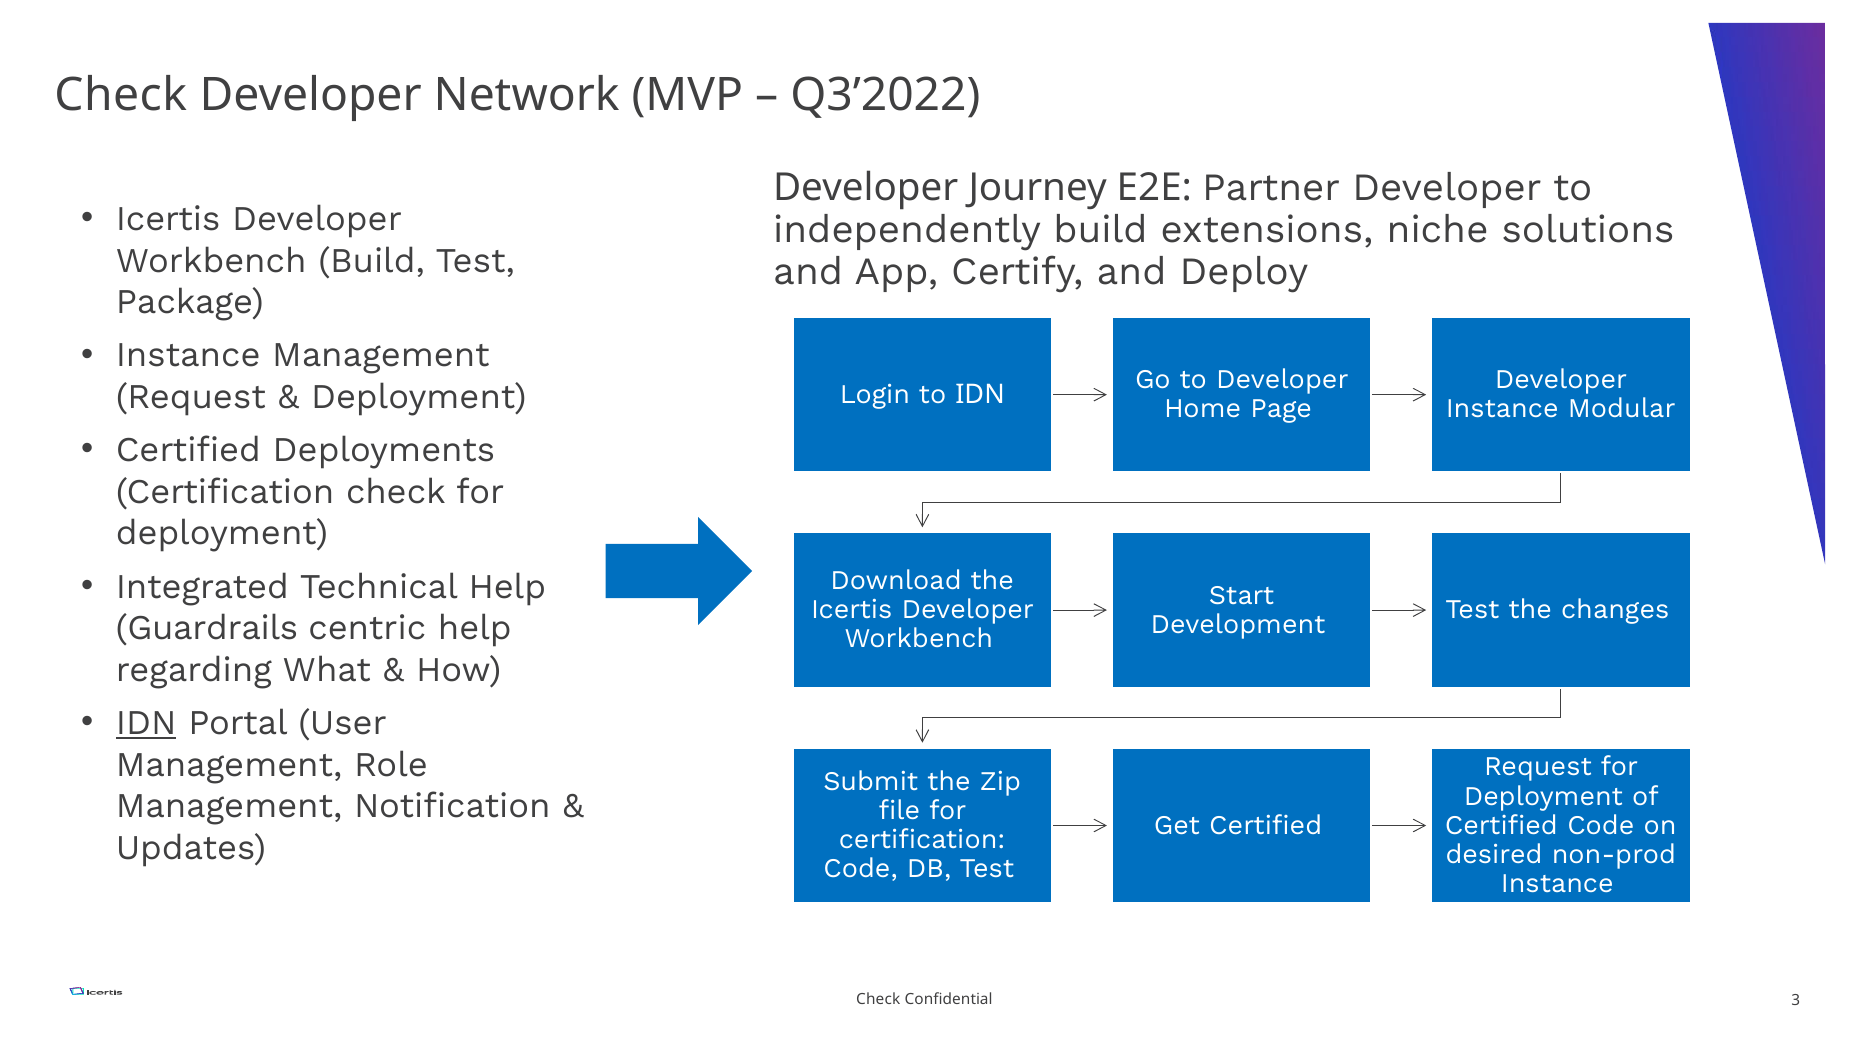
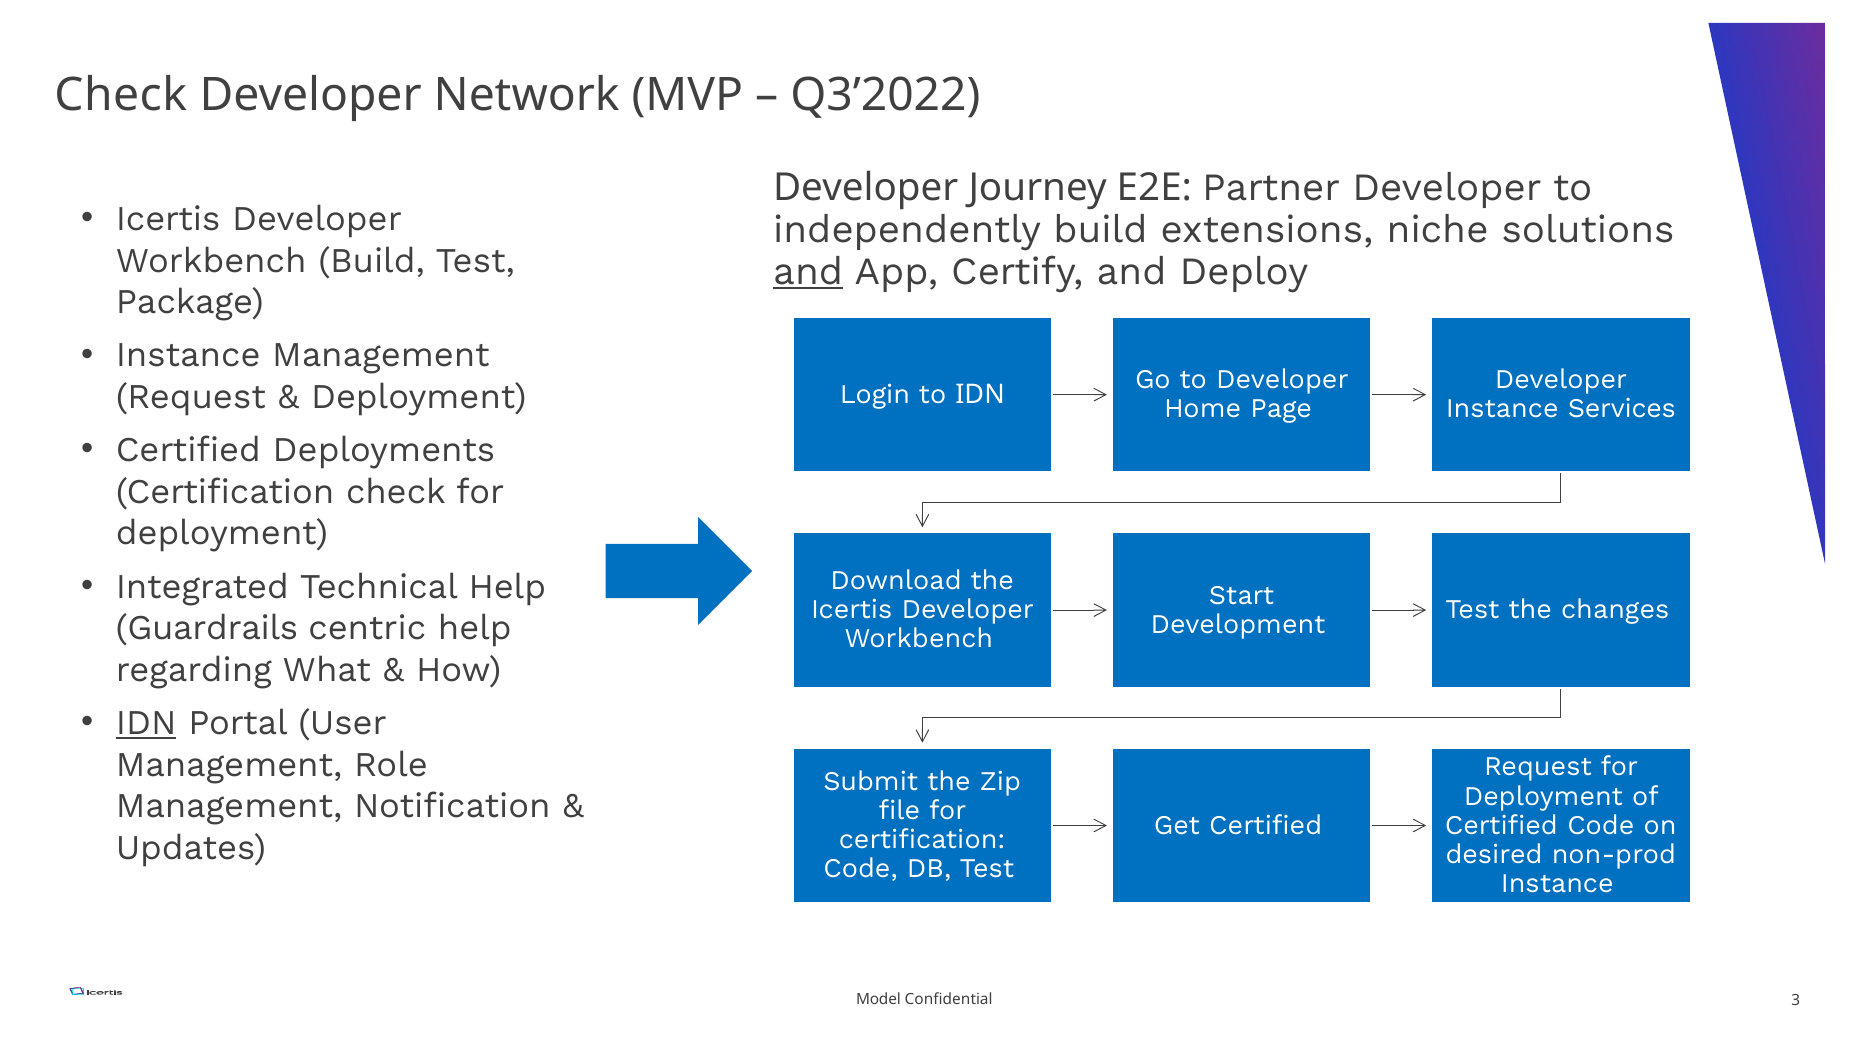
and at (808, 271) underline: none -> present
Modular: Modular -> Services
Check at (878, 1000): Check -> Model
